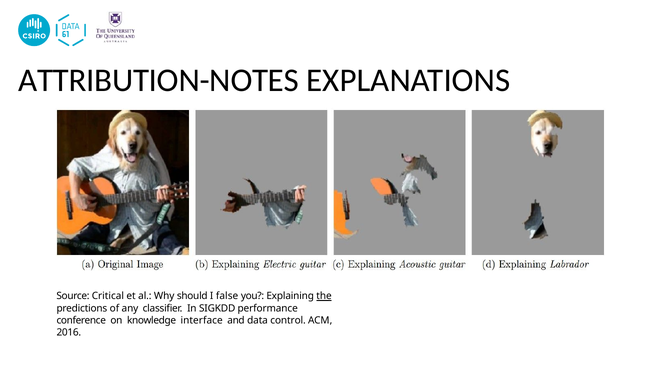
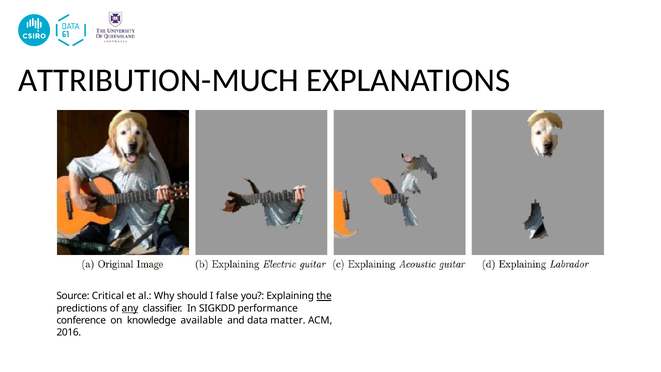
ATTRIBUTION-NOTES: ATTRIBUTION-NOTES -> ATTRIBUTION-MUCH
any underline: none -> present
interface: interface -> available
control: control -> matter
